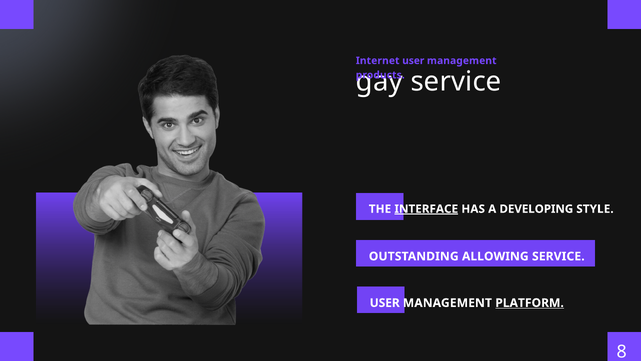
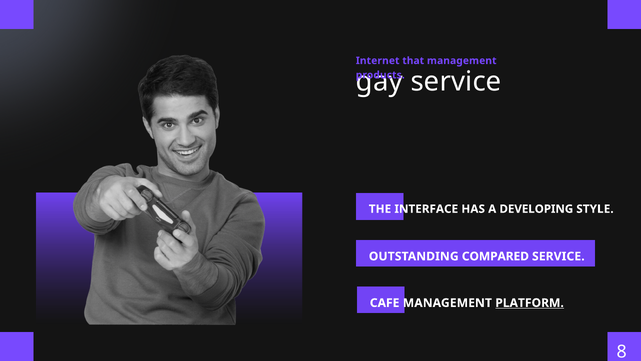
Internet user: user -> that
INTERFACE underline: present -> none
ALLOWING: ALLOWING -> COMPARED
USER at (385, 303): USER -> CAFE
